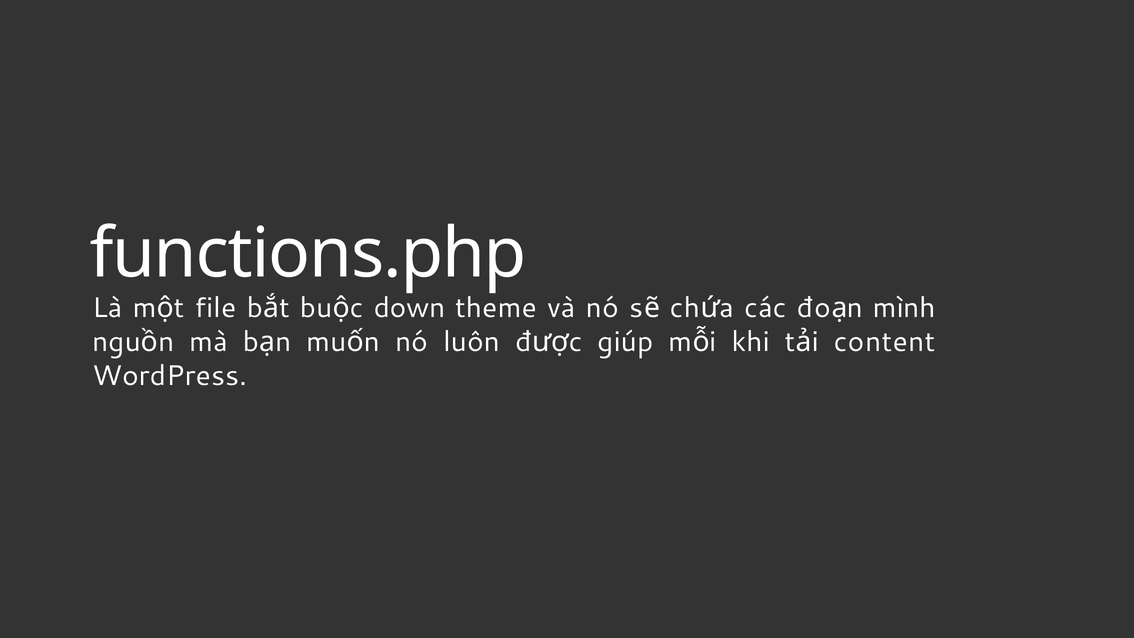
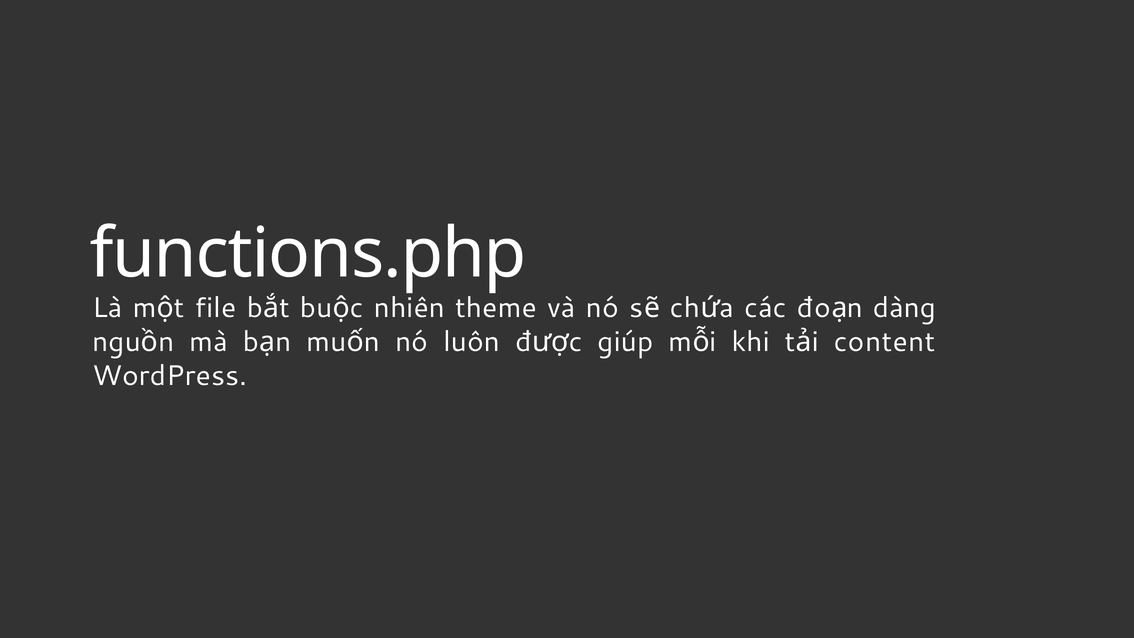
down: down -> nhiên
mình: mình -> dàng
